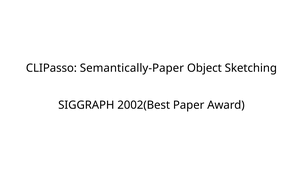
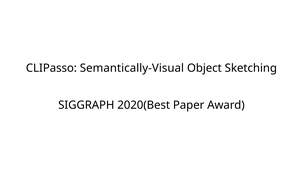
Semantically-Paper: Semantically-Paper -> Semantically-Visual
2002(Best: 2002(Best -> 2020(Best
